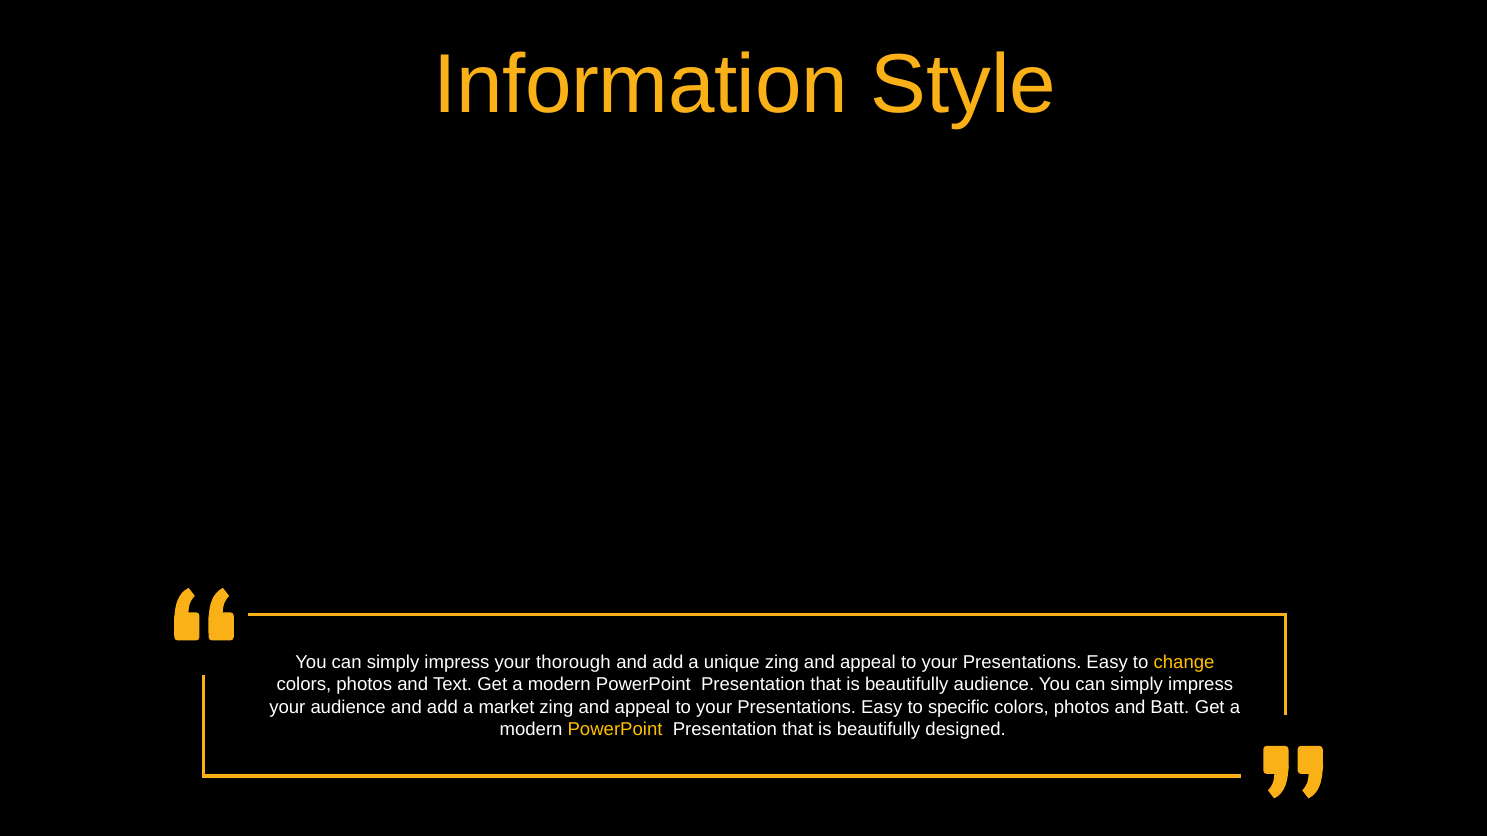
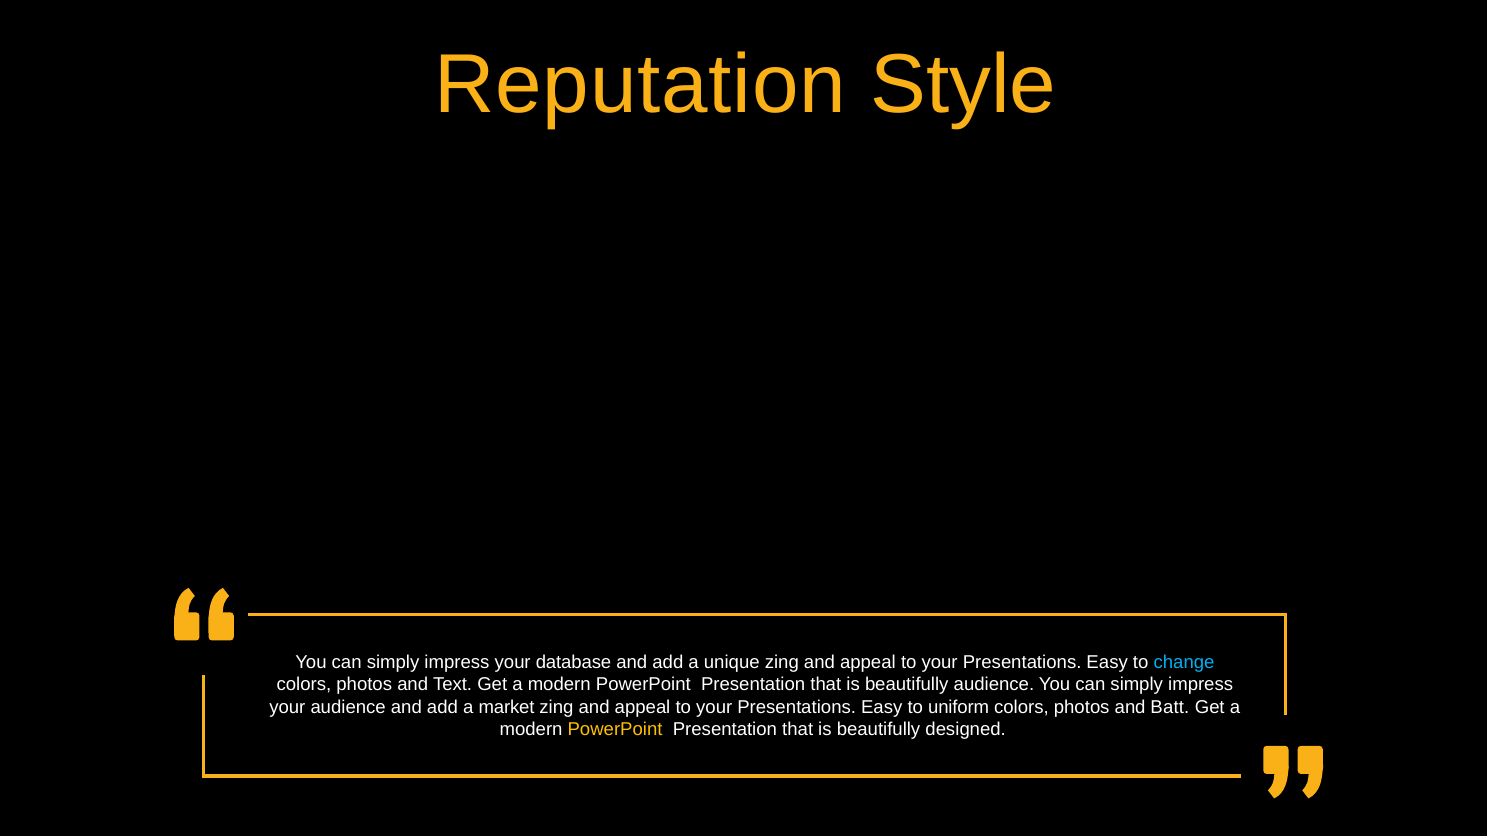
Information: Information -> Reputation
thorough: thorough -> database
change colour: yellow -> light blue
specific: specific -> uniform
